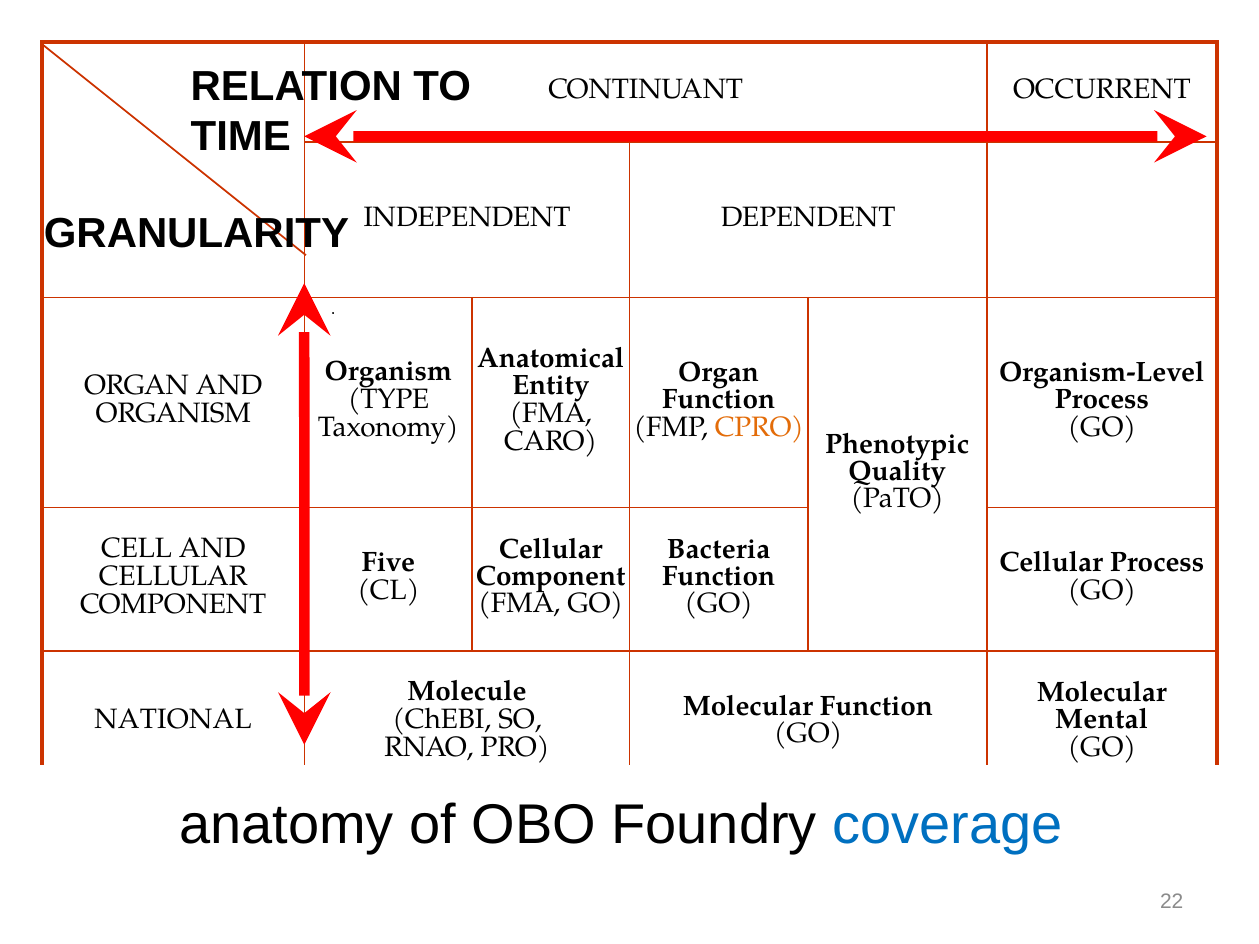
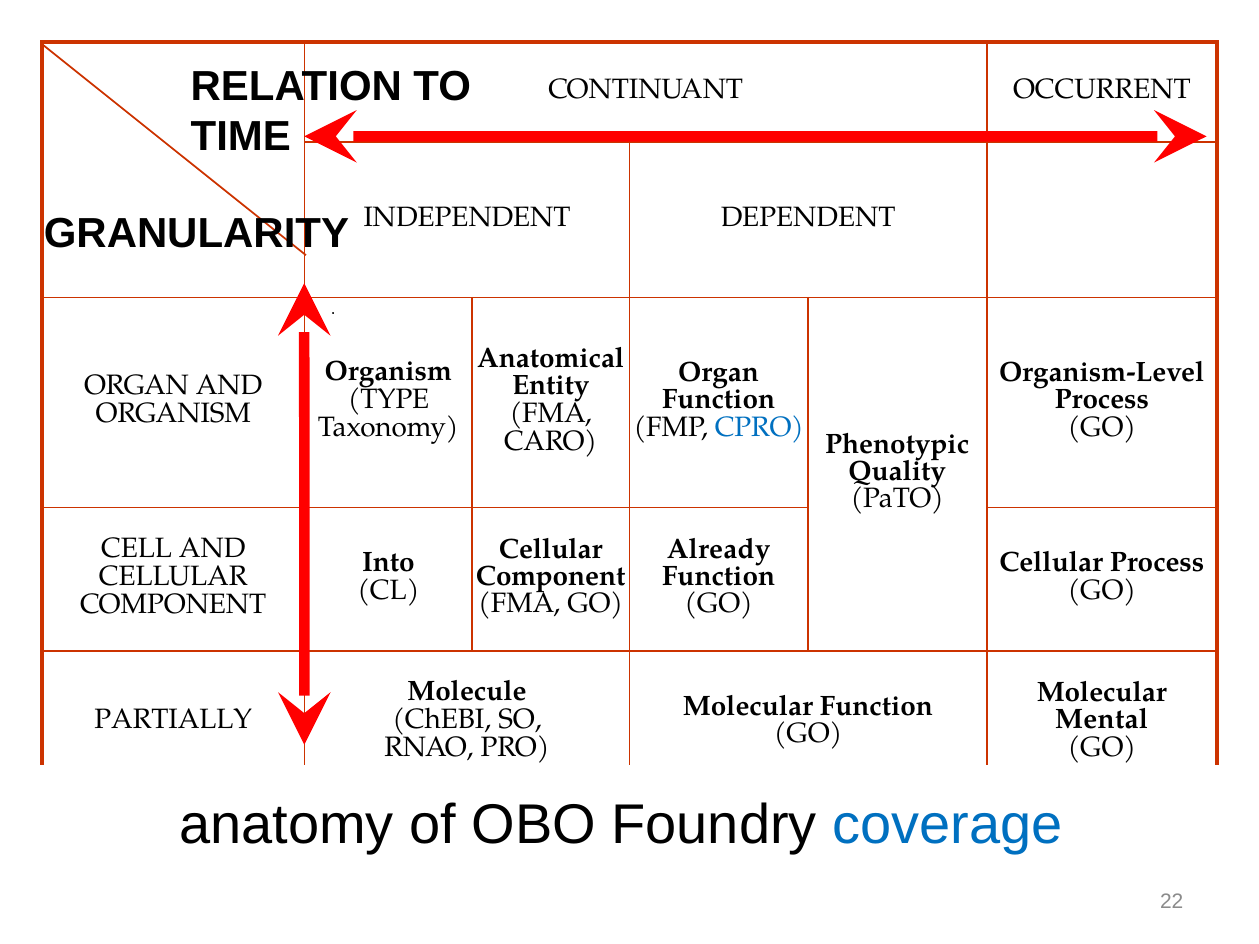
CPRO colour: orange -> blue
Bacteria: Bacteria -> Already
Five: Five -> Into
NATIONAL: NATIONAL -> PARTIALLY
